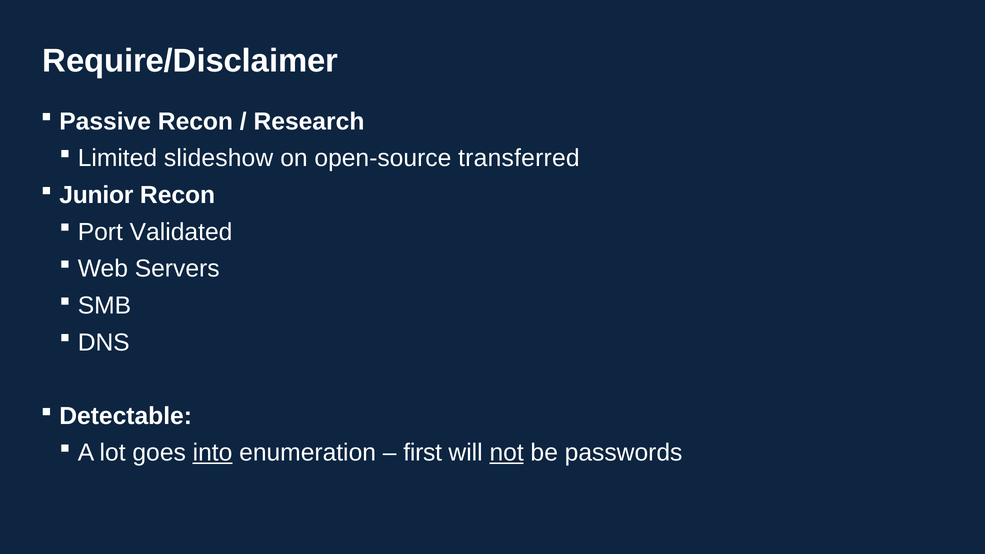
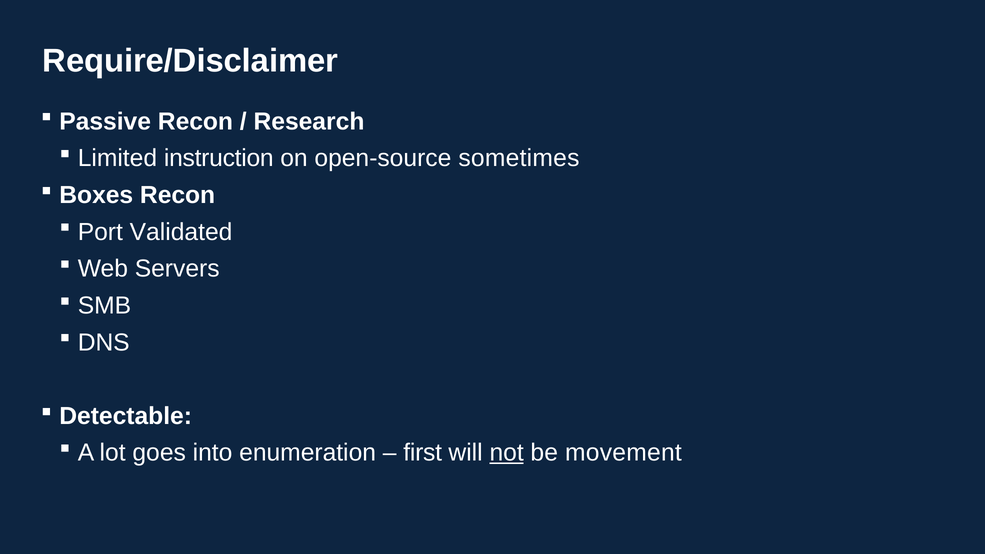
slideshow: slideshow -> instruction
transferred: transferred -> sometimes
Junior: Junior -> Boxes
into underline: present -> none
passwords: passwords -> movement
